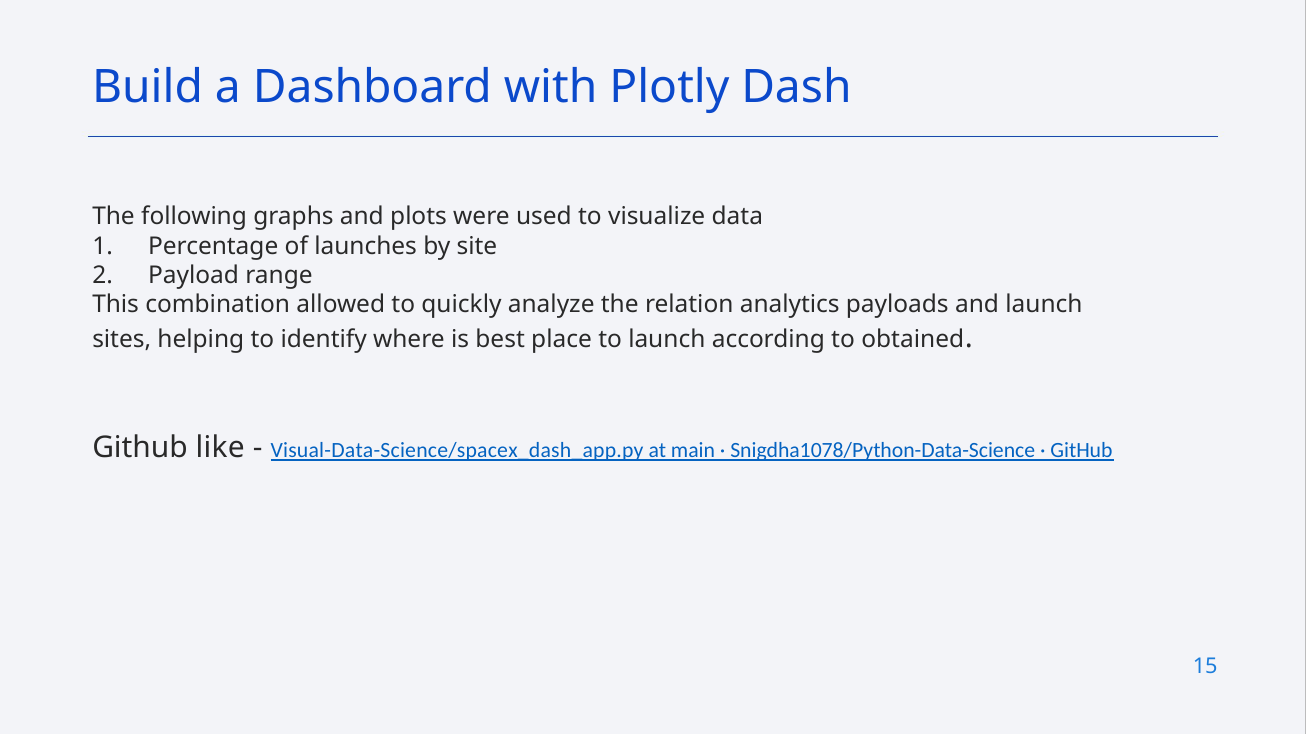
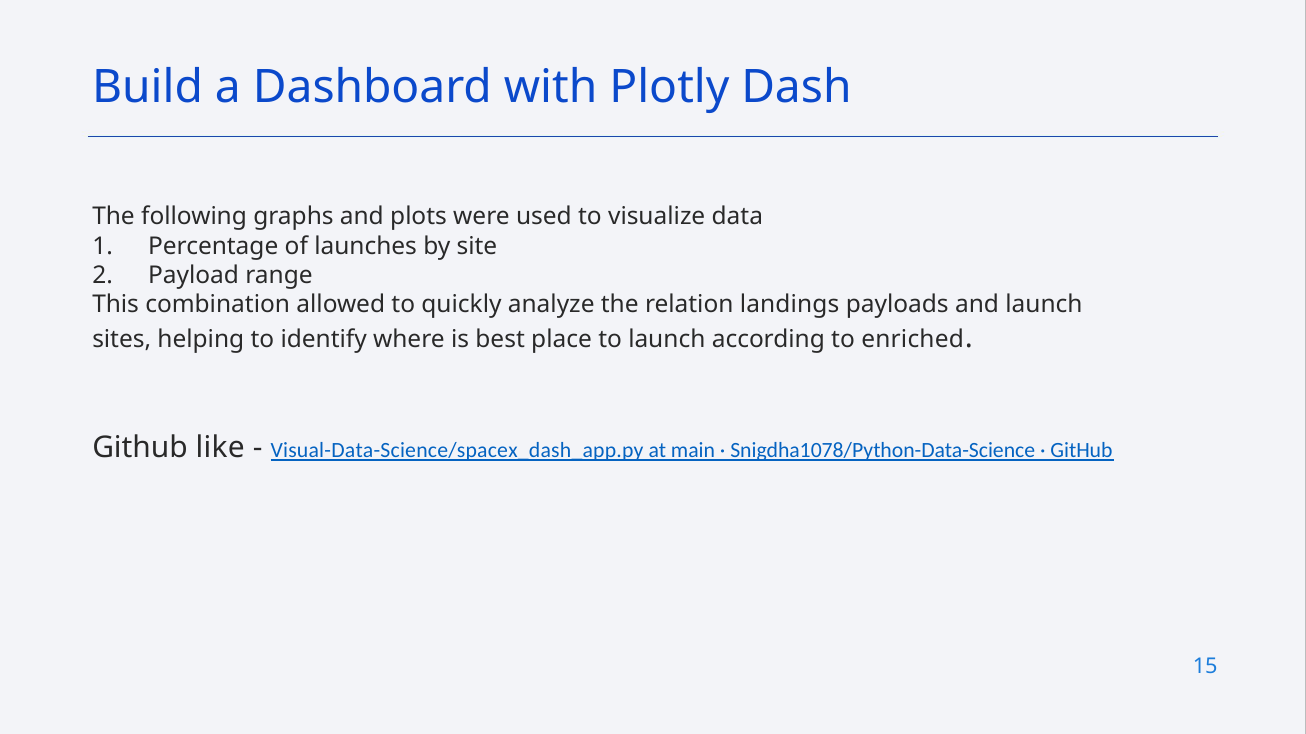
analytics: analytics -> landings
obtained: obtained -> enriched
